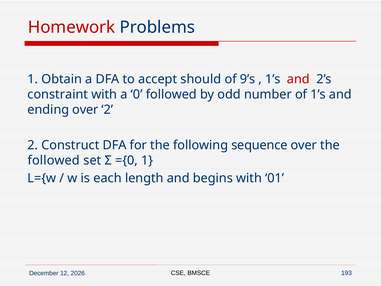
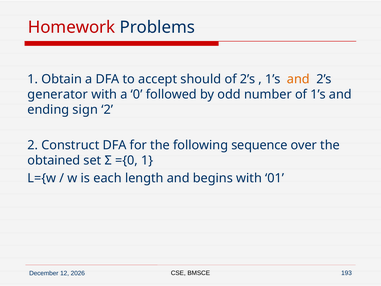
of 9’s: 9’s -> 2’s
and at (298, 79) colour: red -> orange
constraint: constraint -> generator
ending over: over -> sign
followed at (54, 160): followed -> obtained
